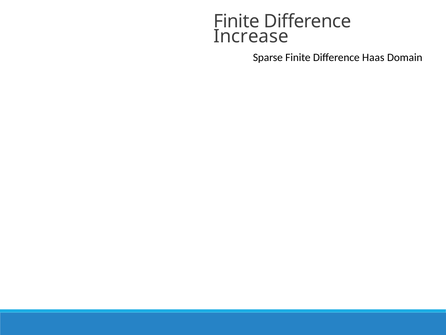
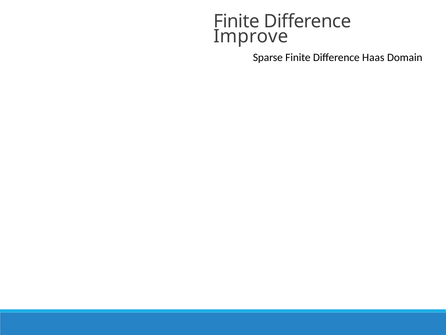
Increase: Increase -> Improve
